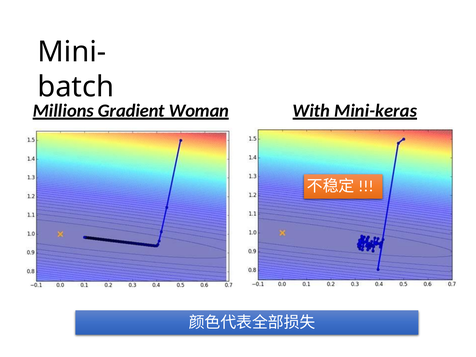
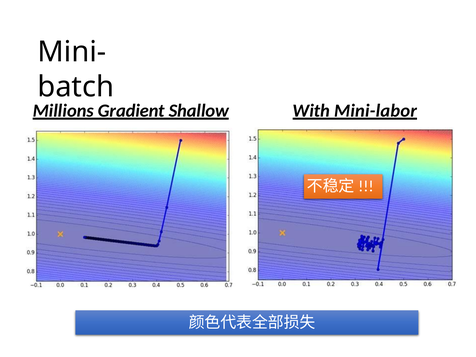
Woman: Woman -> Shallow
Mini-keras: Mini-keras -> Mini-labor
